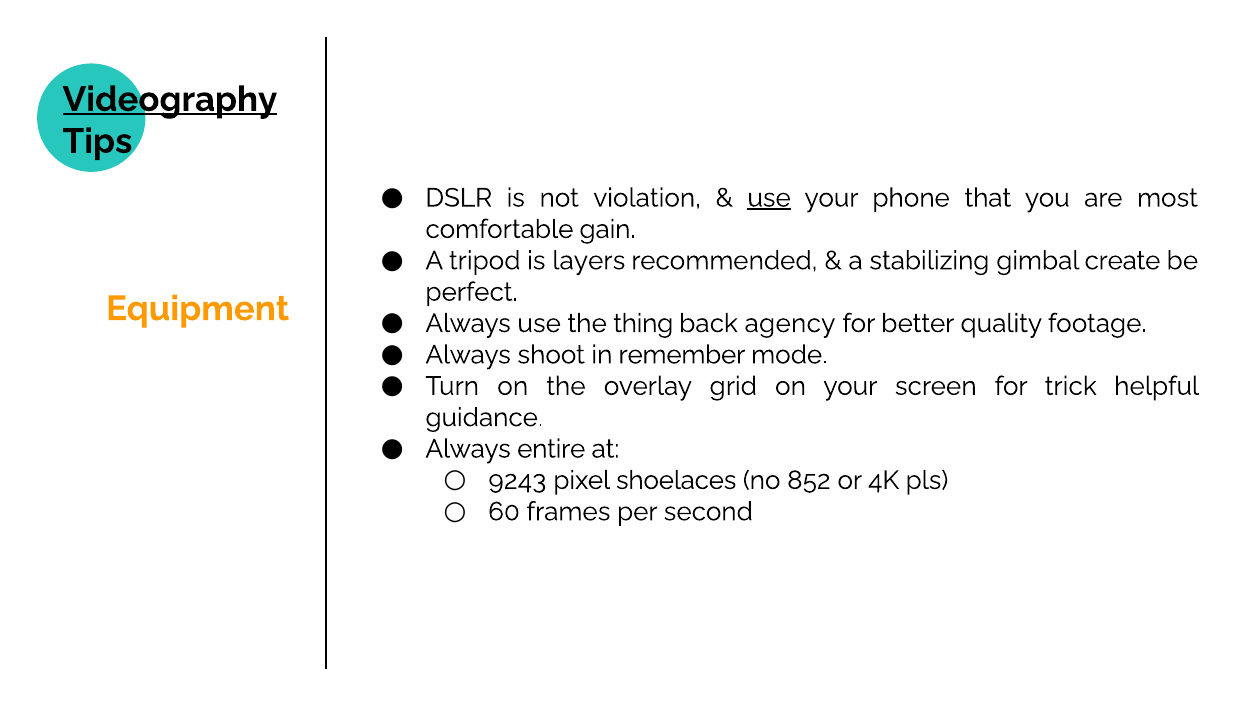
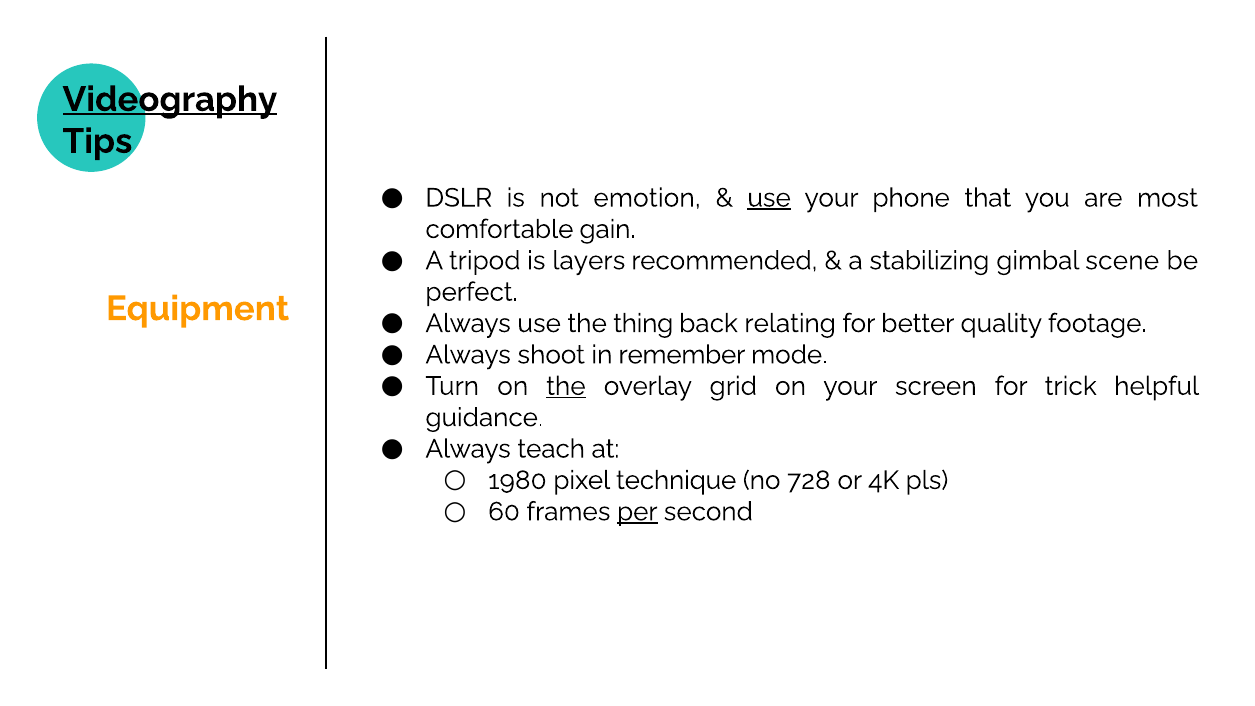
violation: violation -> emotion
create: create -> scene
agency: agency -> relating
the at (566, 386) underline: none -> present
entire: entire -> teach
9243: 9243 -> 1980
shoelaces: shoelaces -> technique
852: 852 -> 728
per underline: none -> present
